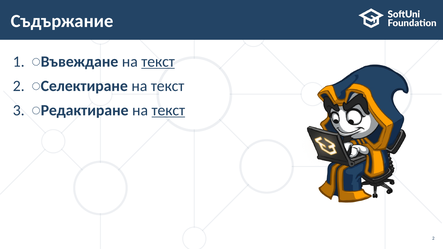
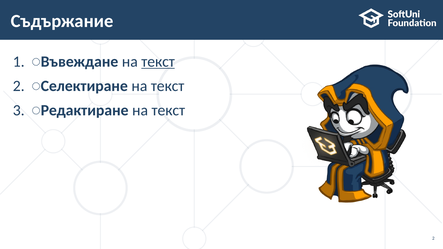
текст at (168, 110) underline: present -> none
